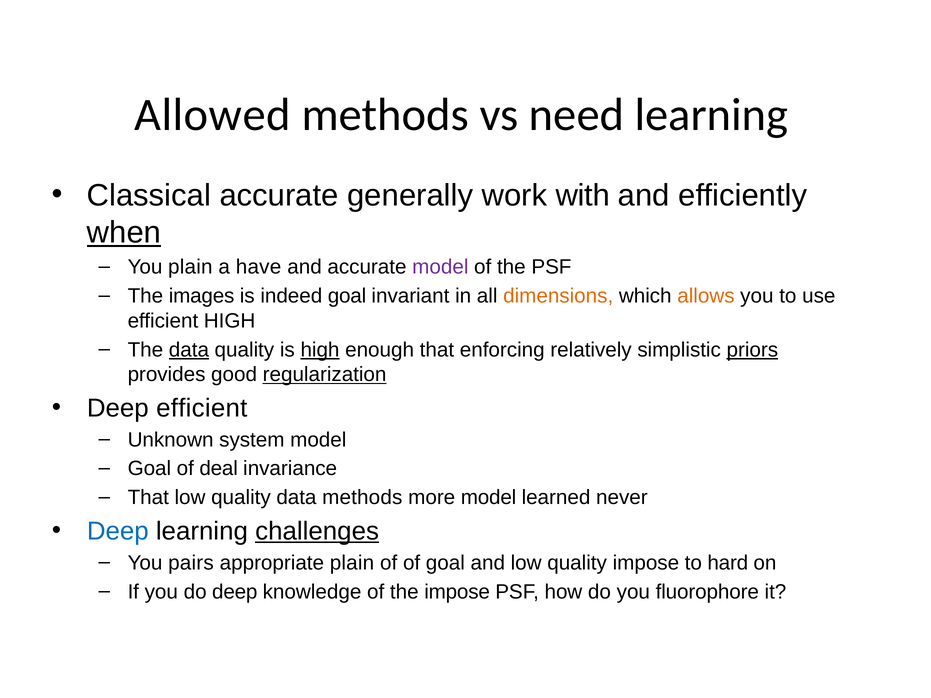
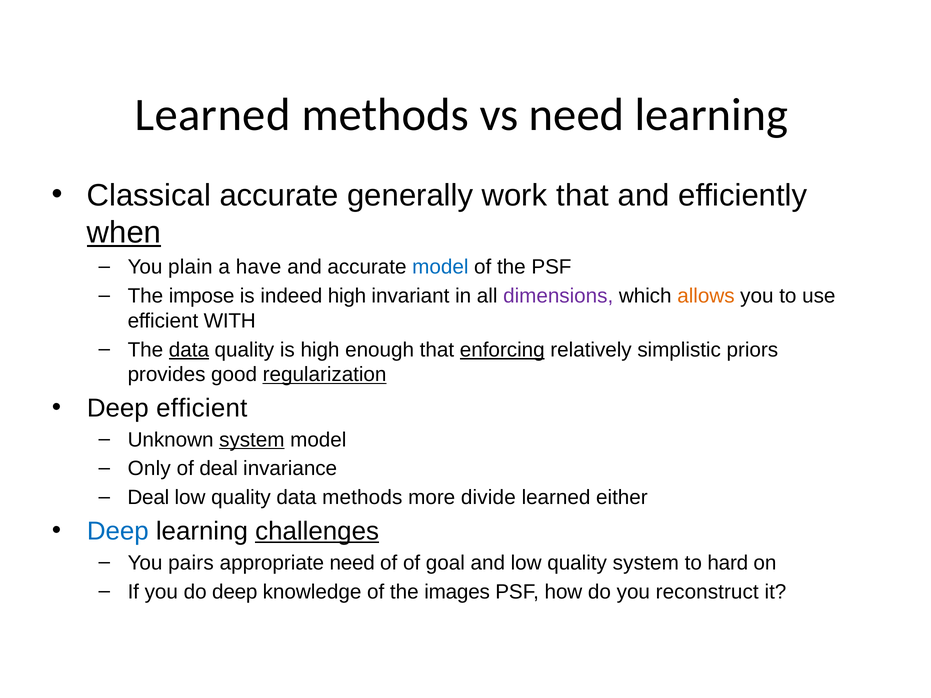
Allowed at (213, 115): Allowed -> Learned
work with: with -> that
model at (440, 267) colour: purple -> blue
images: images -> impose
indeed goal: goal -> high
dimensions colour: orange -> purple
efficient HIGH: HIGH -> WITH
high at (320, 350) underline: present -> none
enforcing underline: none -> present
priors underline: present -> none
system at (252, 440) underline: none -> present
Goal at (149, 469): Goal -> Only
That at (148, 498): That -> Deal
more model: model -> divide
never: never -> either
appropriate plain: plain -> need
quality impose: impose -> system
the impose: impose -> images
fluorophore: fluorophore -> reconstruct
